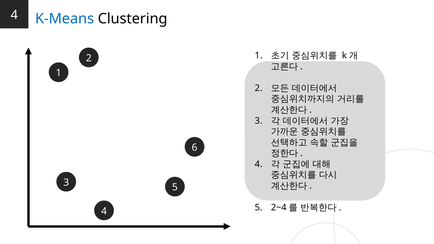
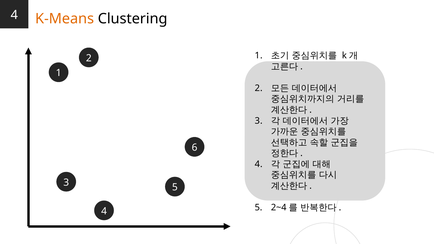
K-Means colour: blue -> orange
